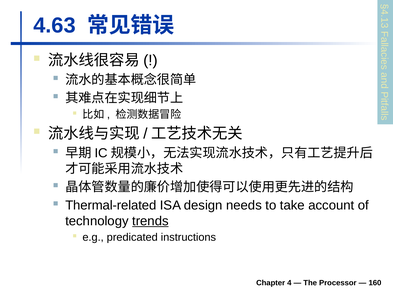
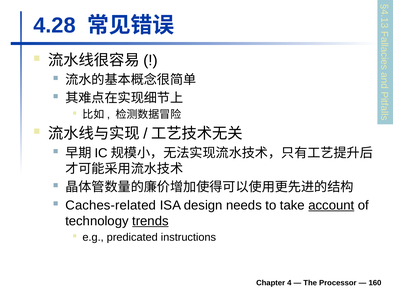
4.63: 4.63 -> 4.28
Thermal-related: Thermal-related -> Caches-related
account underline: none -> present
